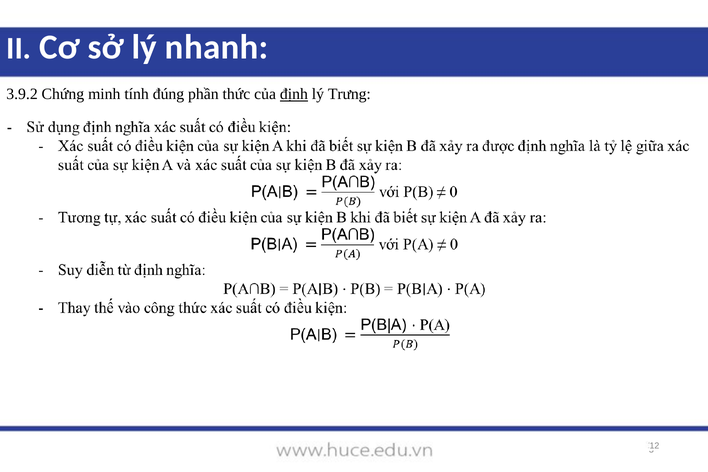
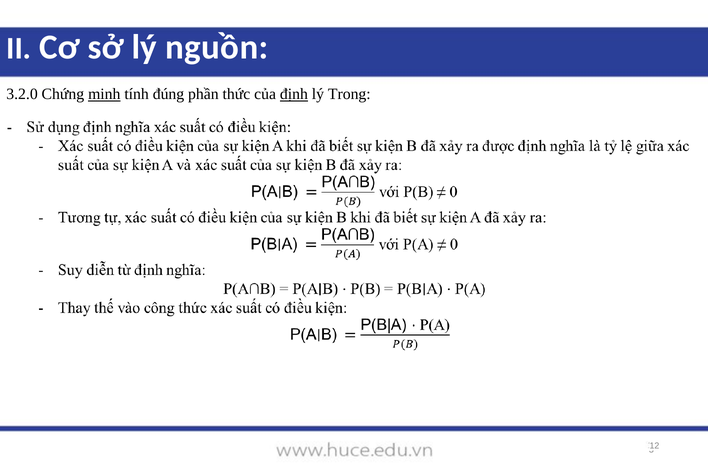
nhanh: nhanh -> nguồn
3.9.2: 3.9.2 -> 3.2.0
minh underline: none -> present
Trưng: Trưng -> Trong
